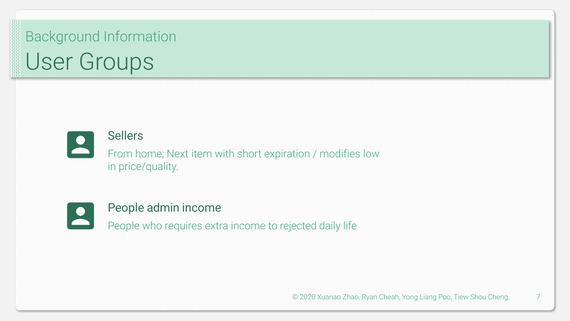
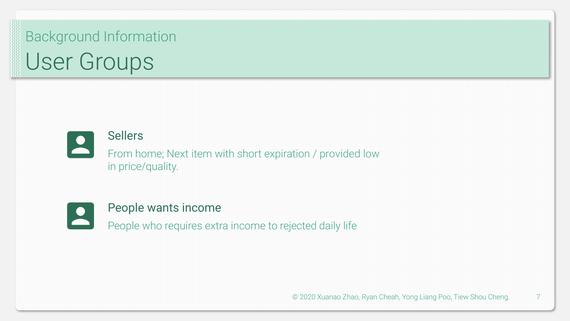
modifies: modifies -> provided
admin: admin -> wants
